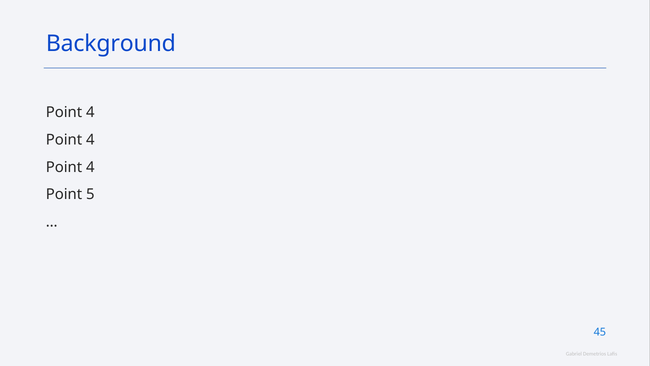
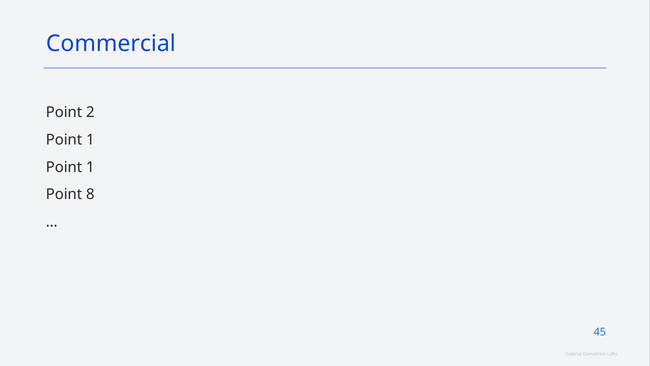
Background: Background -> Commercial
4 at (90, 112): 4 -> 2
4 at (90, 140): 4 -> 1
4 at (90, 167): 4 -> 1
5: 5 -> 8
